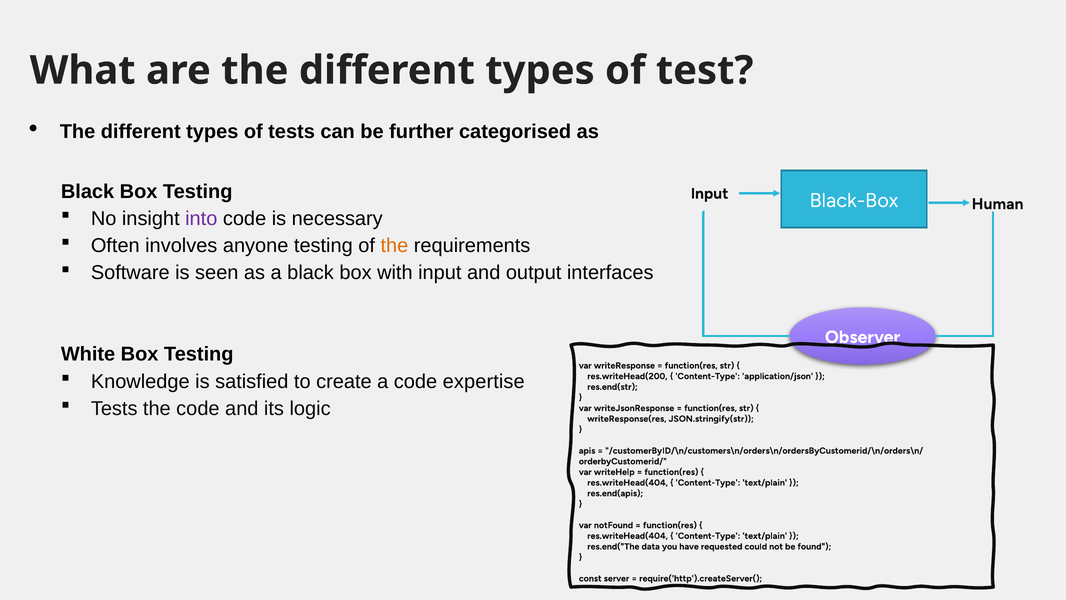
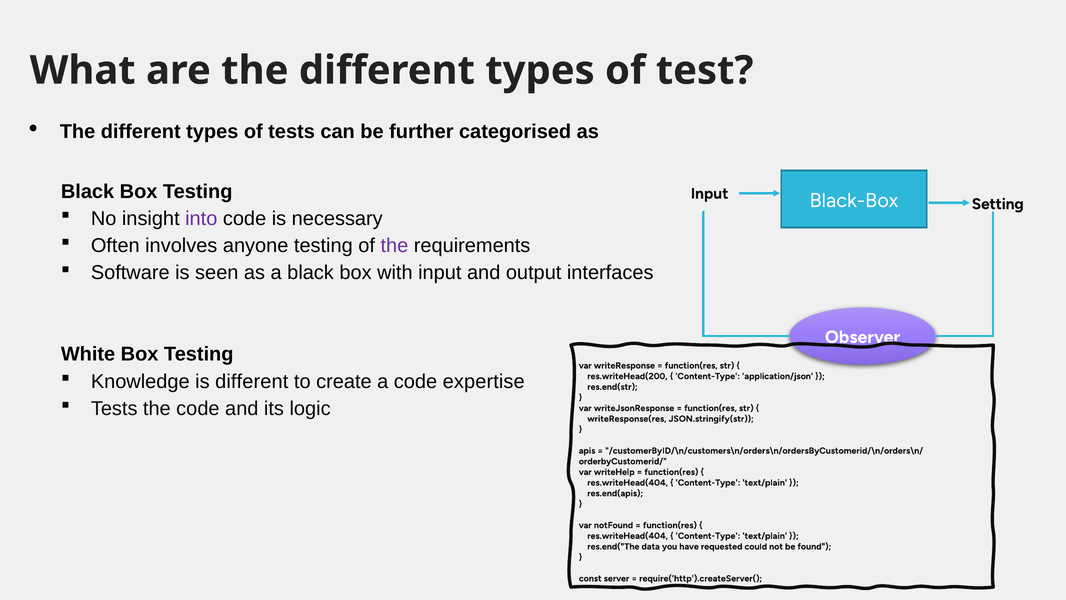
Human: Human -> Setting
the at (394, 246) colour: orange -> purple
is satisfied: satisfied -> different
